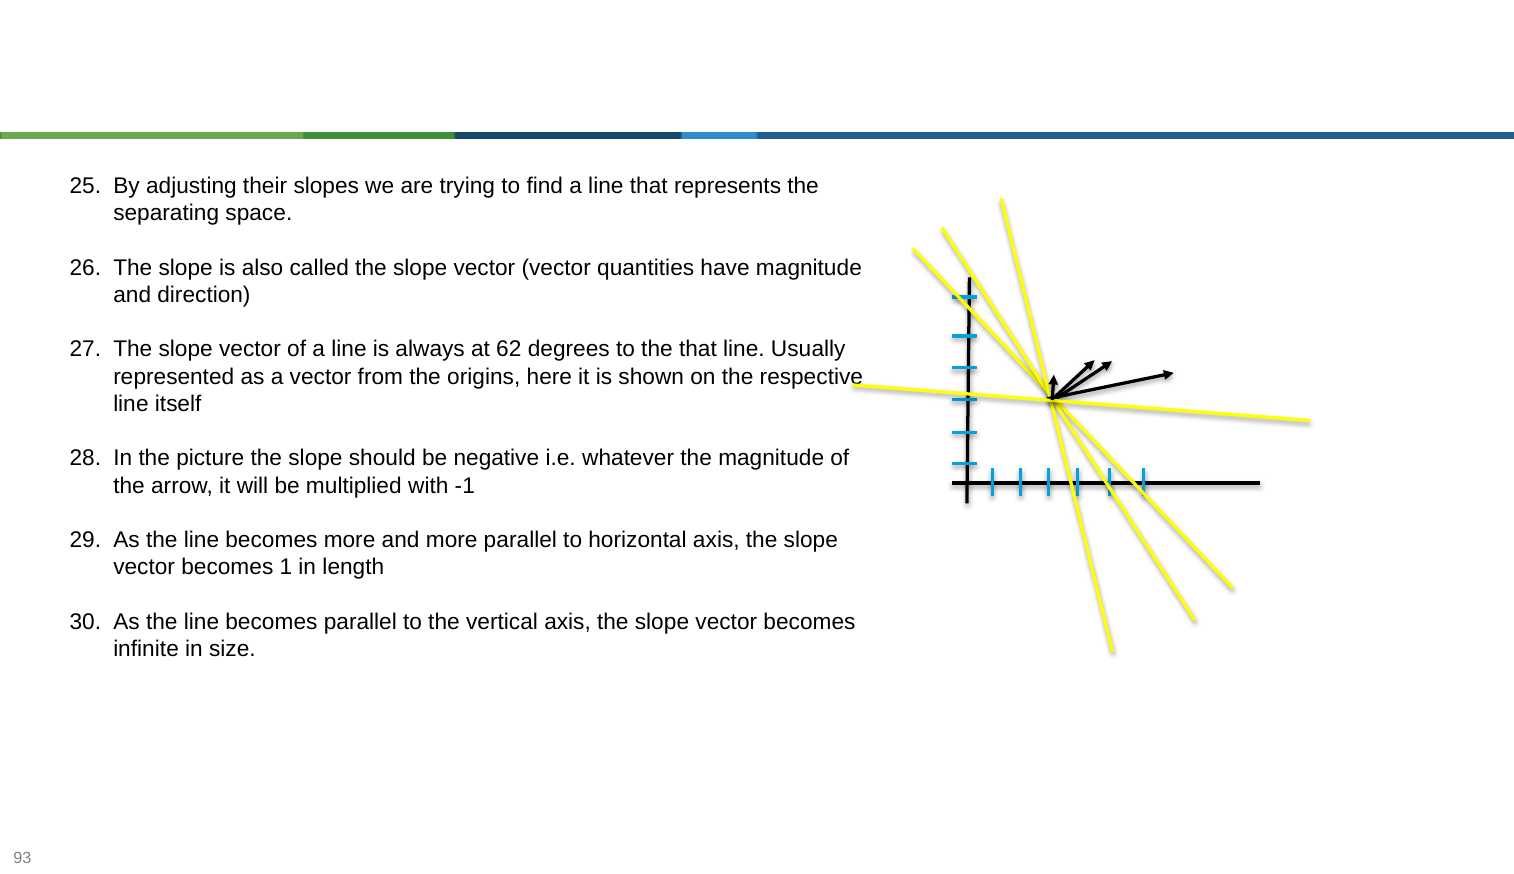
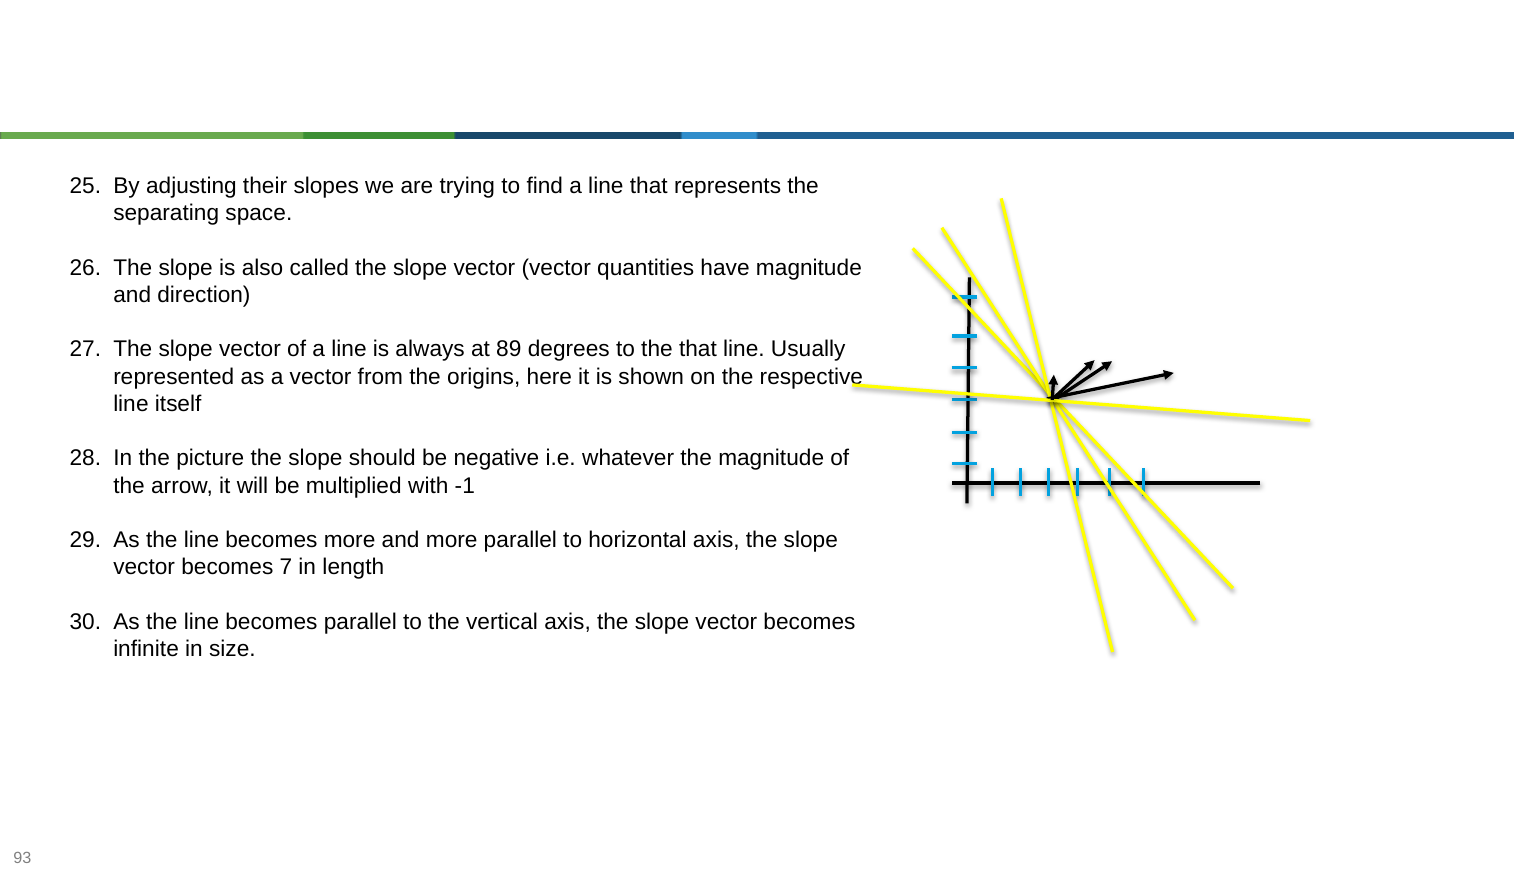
62: 62 -> 89
1: 1 -> 7
